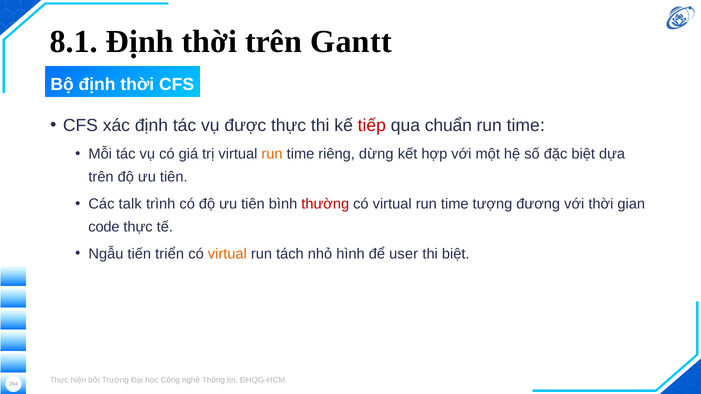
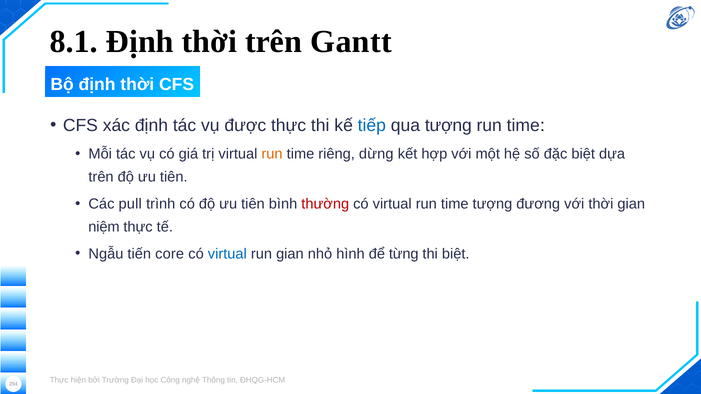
tiếp colour: red -> blue
qua chuẩn: chuẩn -> tượng
talk: talk -> pull
code: code -> niệm
triển: triển -> core
virtual at (227, 254) colour: orange -> blue
run tách: tách -> gian
user: user -> từng
